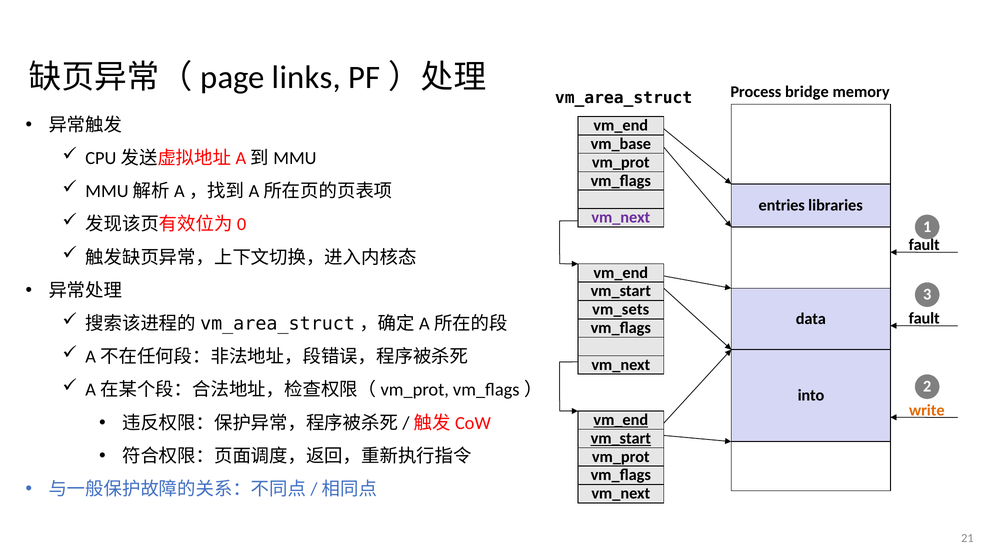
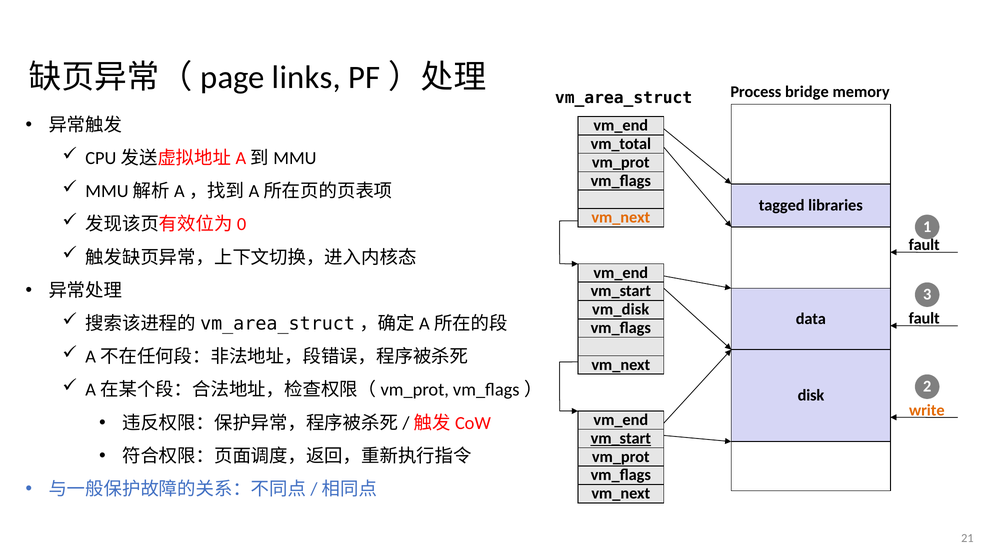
vm_base: vm_base -> vm_total
entries: entries -> tagged
vm_next at (621, 217) colour: purple -> orange
vm_sets: vm_sets -> vm_disk
into: into -> disk
vm_end at (621, 420) underline: present -> none
